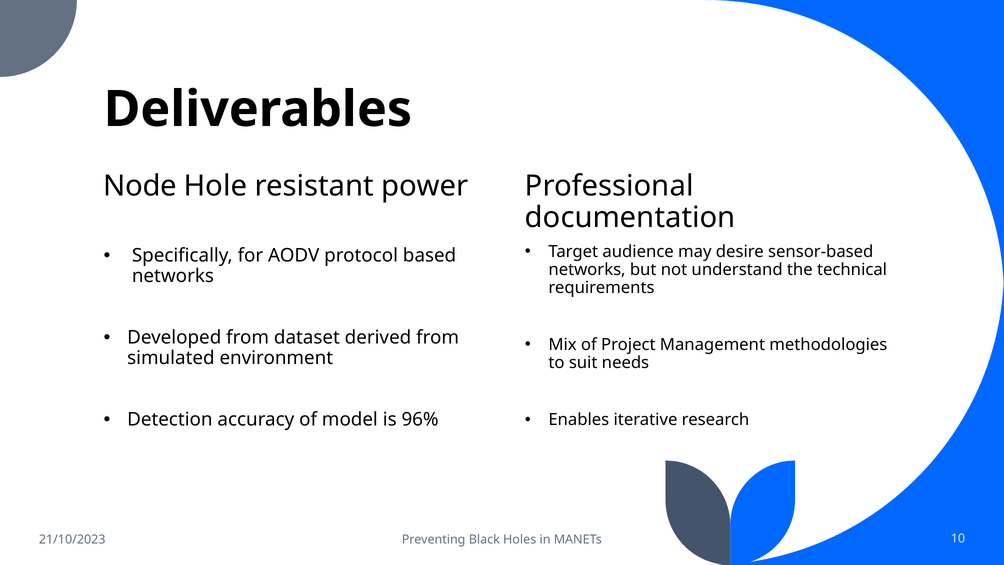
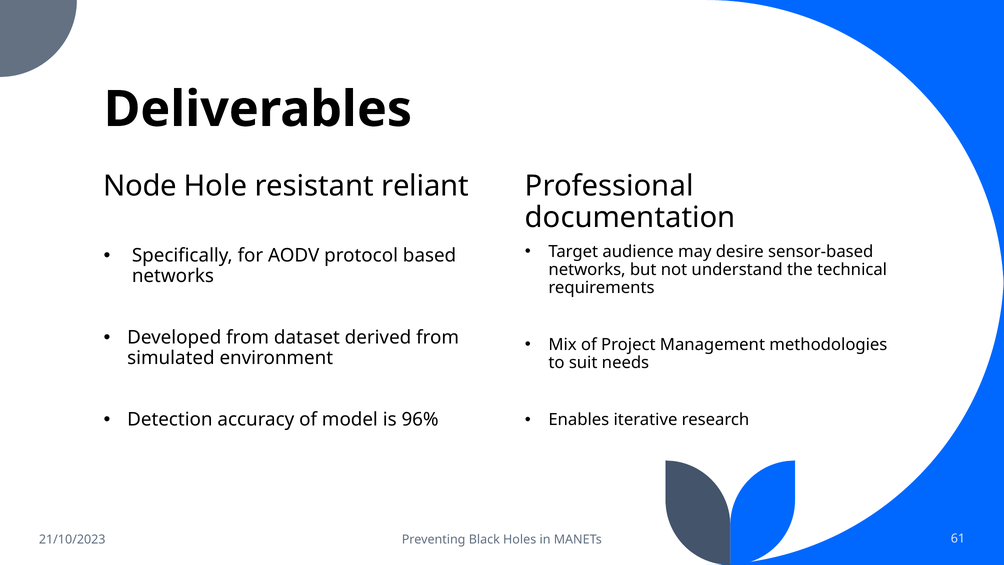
power: power -> reliant
10: 10 -> 61
